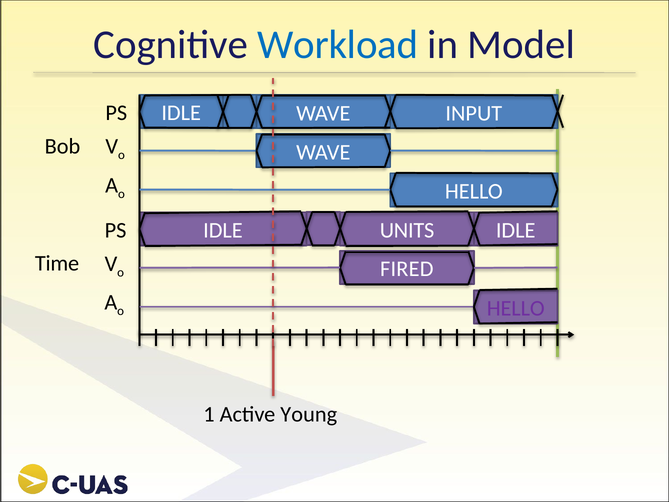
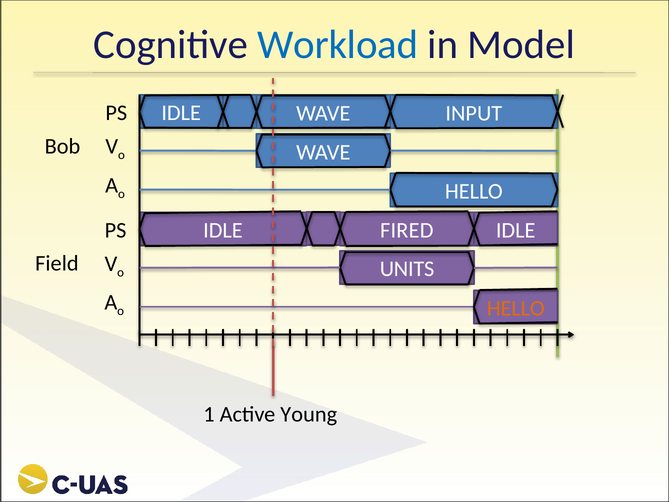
UNITS: UNITS -> FIRED
Time: Time -> Field
FIRED: FIRED -> UNITS
HELLO at (516, 308) colour: purple -> orange
